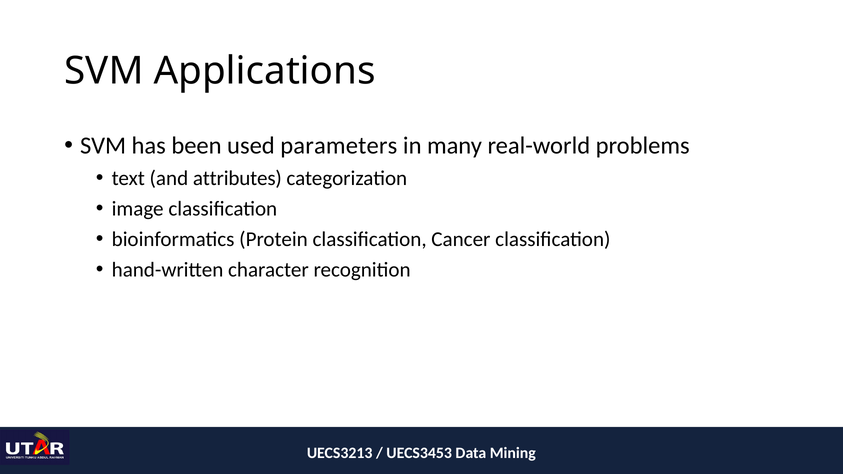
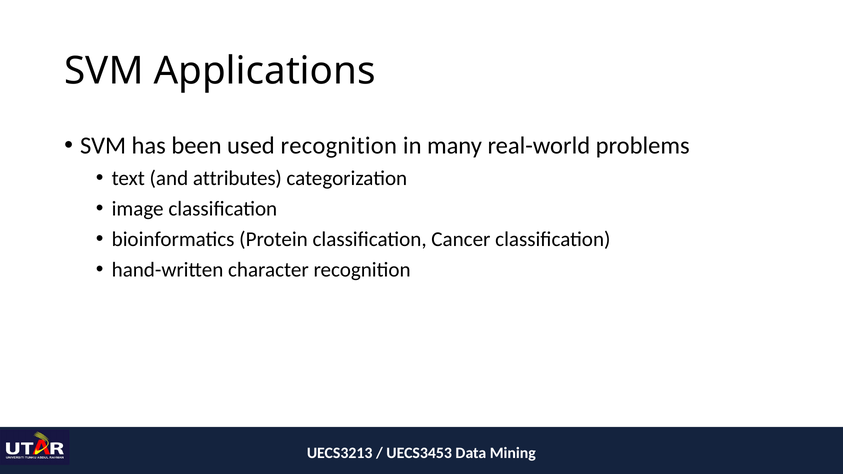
used parameters: parameters -> recognition
